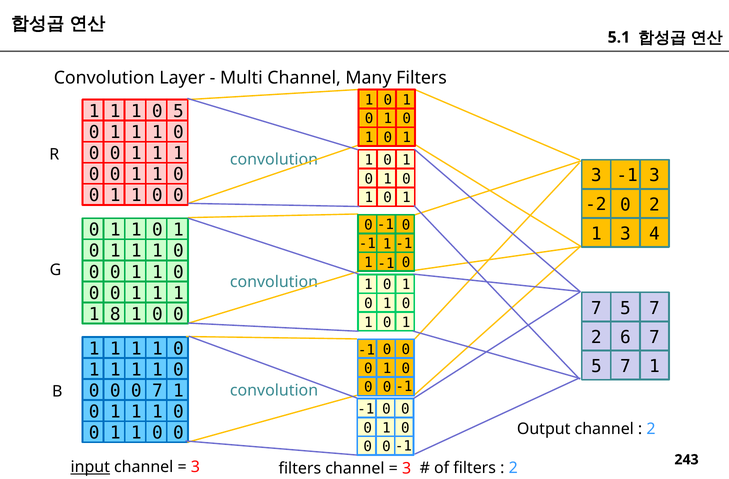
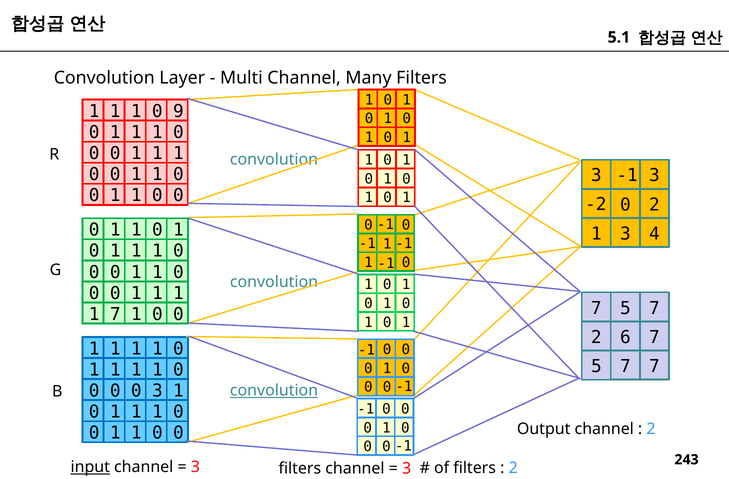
0 5: 5 -> 9
1 8: 8 -> 7
1 at (654, 366): 1 -> 7
0 7: 7 -> 3
convolution at (274, 390) underline: none -> present
